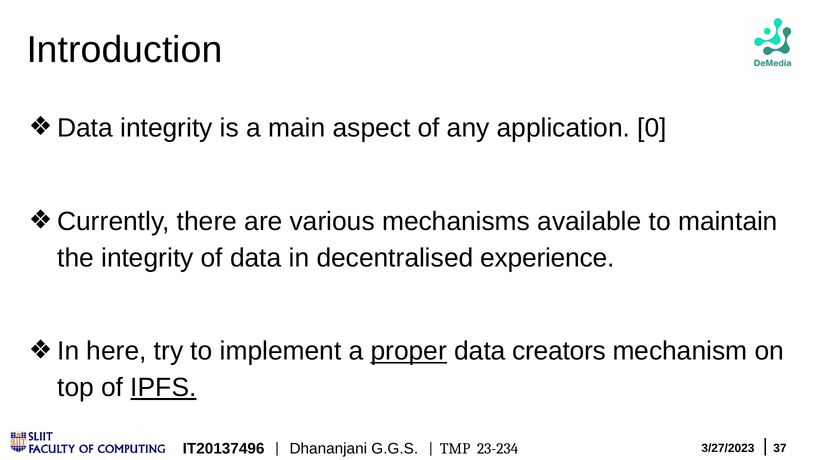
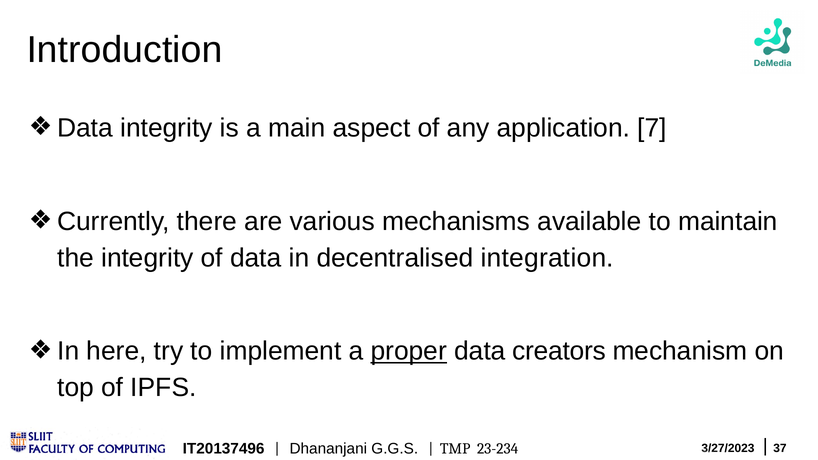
0: 0 -> 7
experience: experience -> integration
IPFS underline: present -> none
